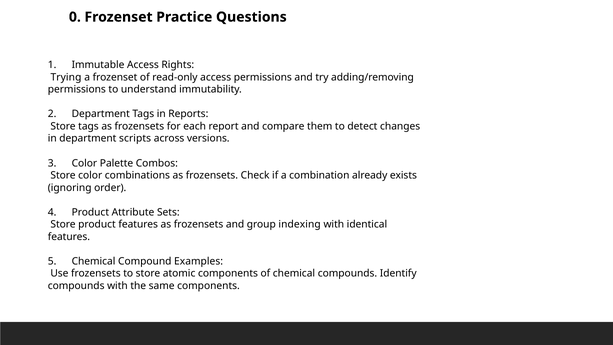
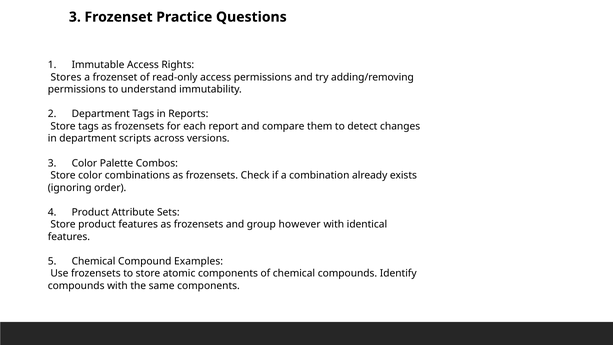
0 at (75, 17): 0 -> 3
Trying: Trying -> Stores
indexing: indexing -> however
